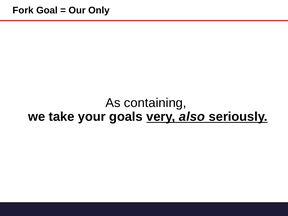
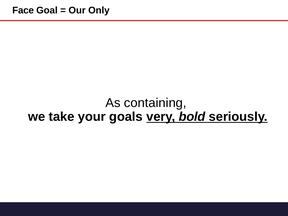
Fork: Fork -> Face
also: also -> bold
